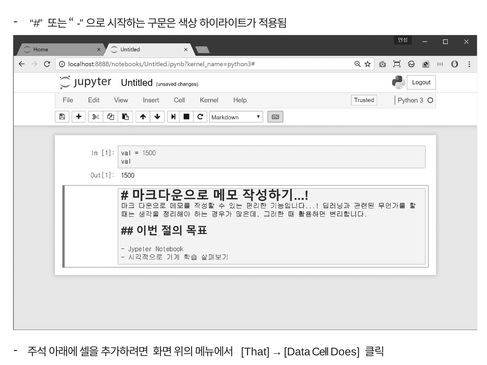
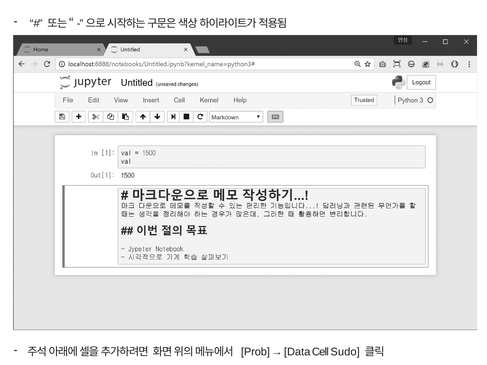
That: That -> Prob
Does: Does -> Sudo
